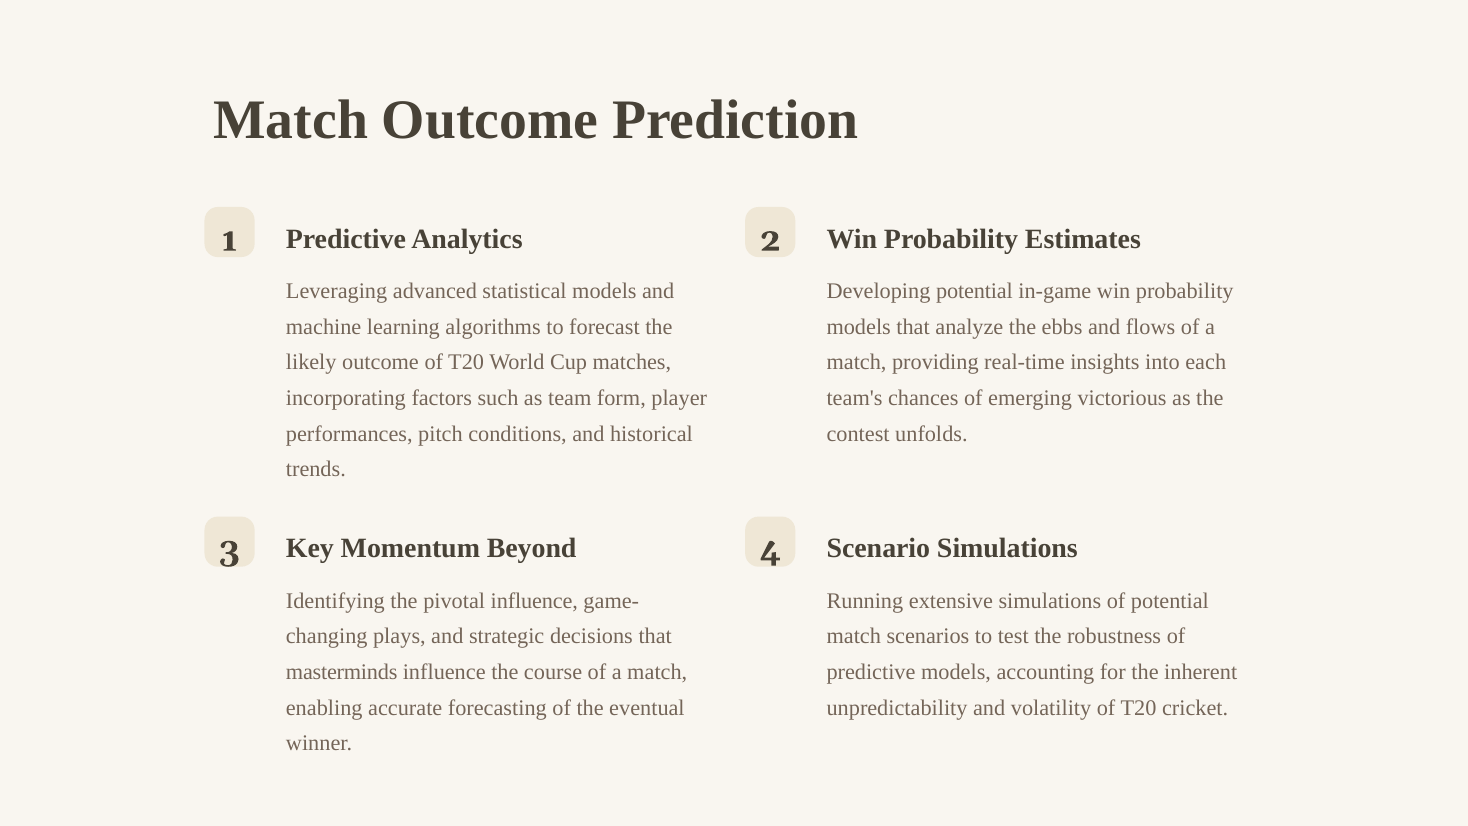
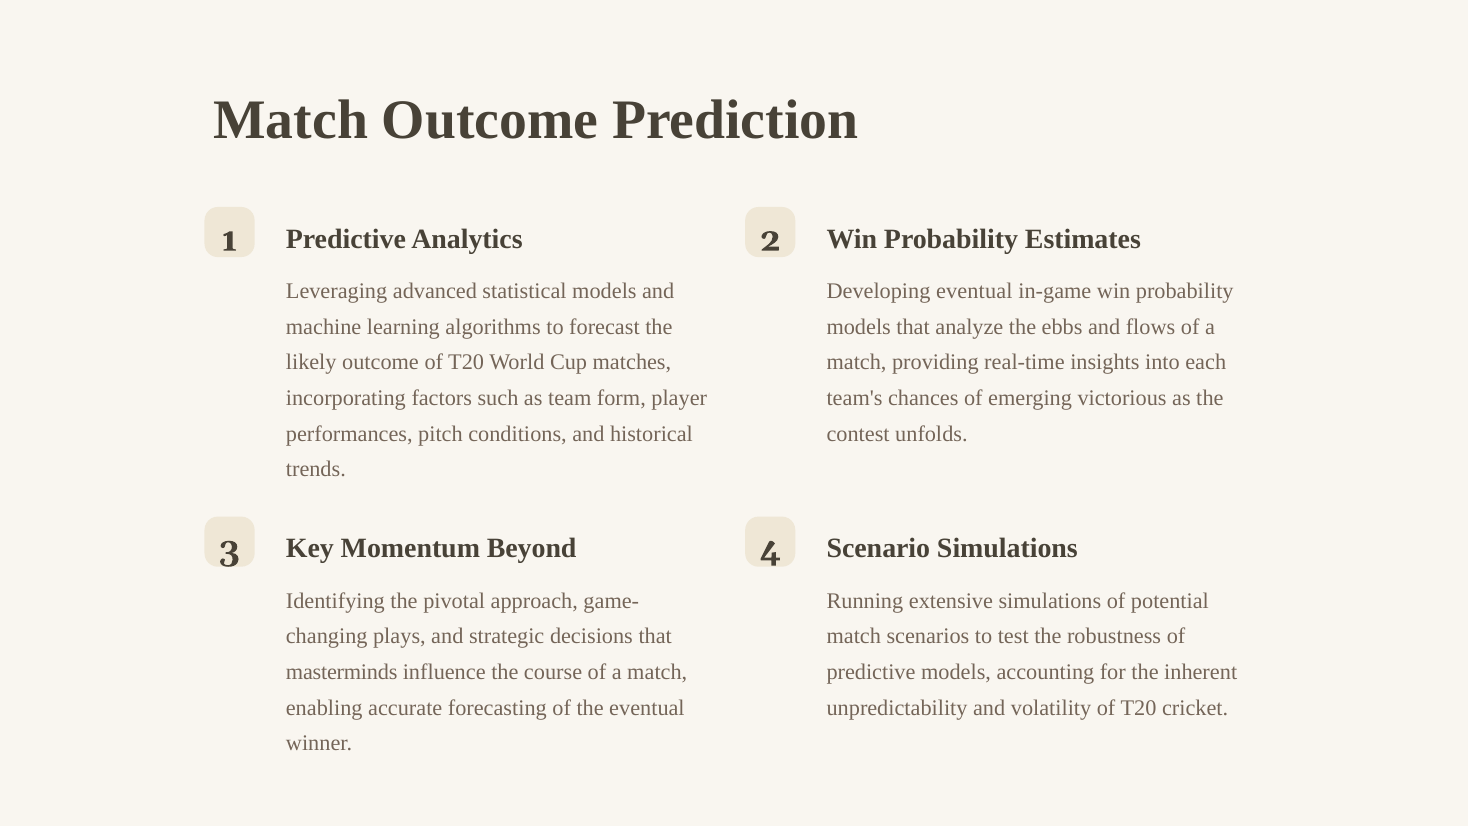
Developing potential: potential -> eventual
pivotal influence: influence -> approach
